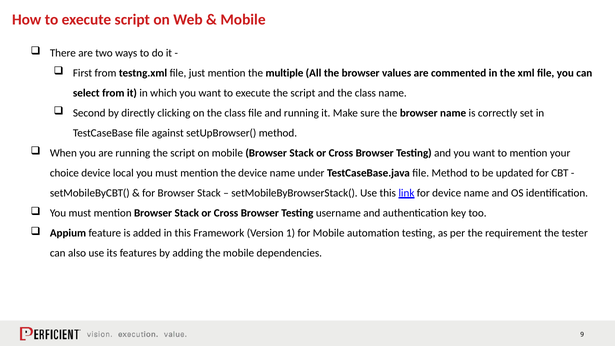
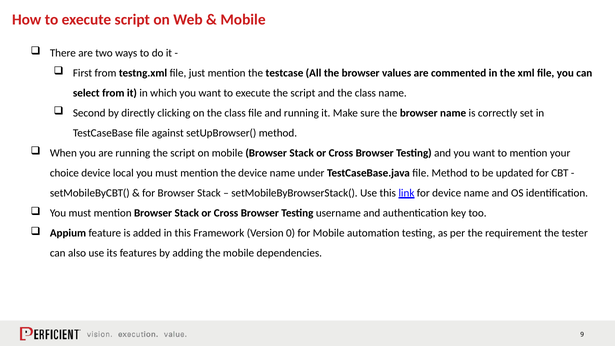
multiple: multiple -> testcase
1: 1 -> 0
